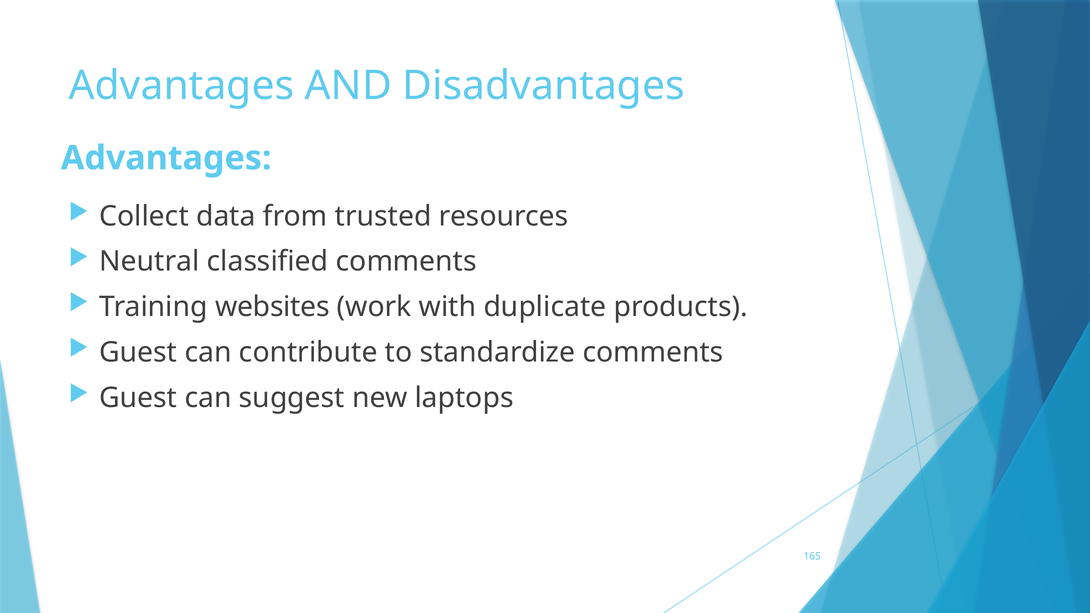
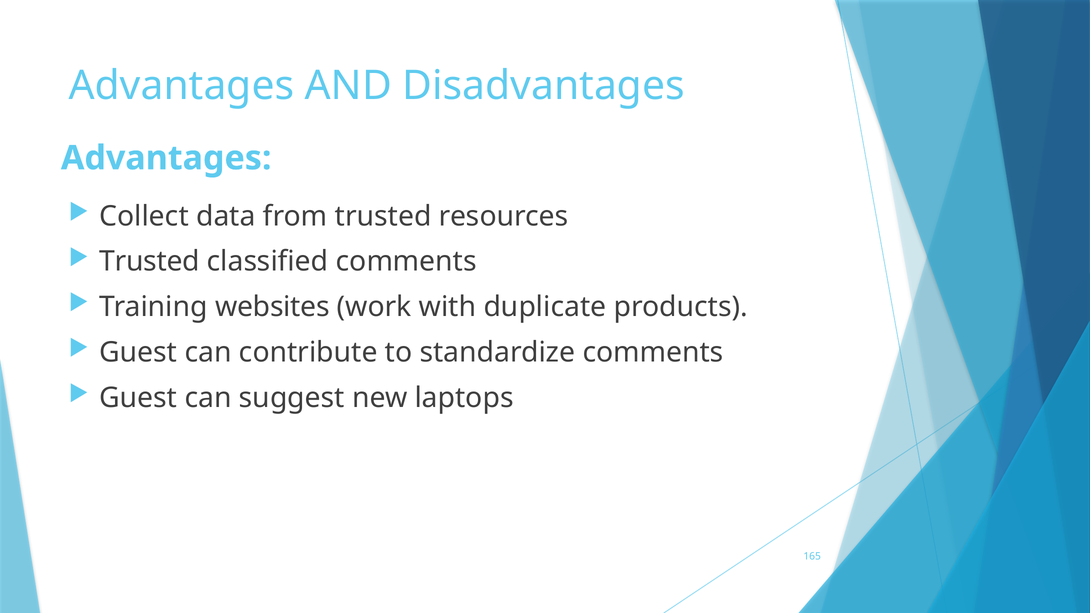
Neutral at (149, 262): Neutral -> Trusted
